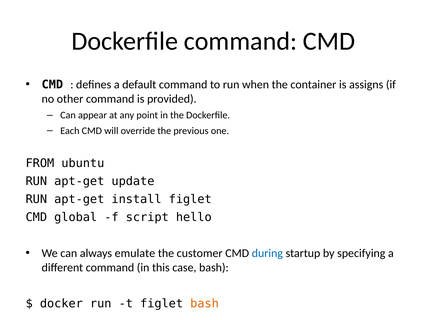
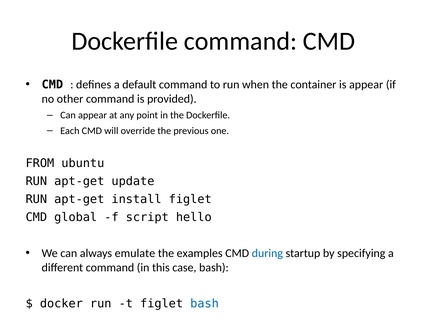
is assigns: assigns -> appear
customer: customer -> examples
bash at (205, 304) colour: orange -> blue
